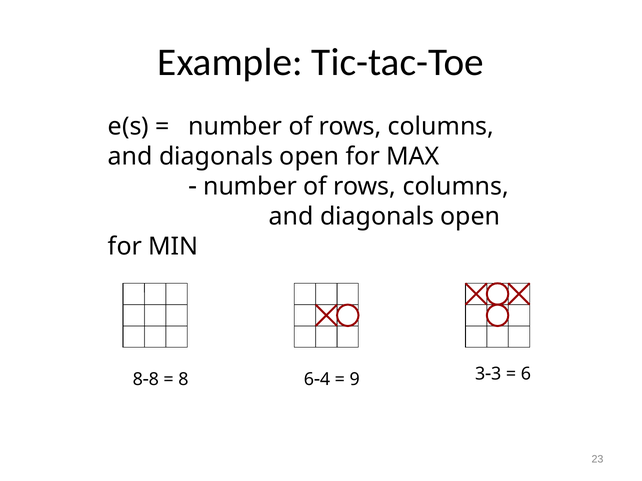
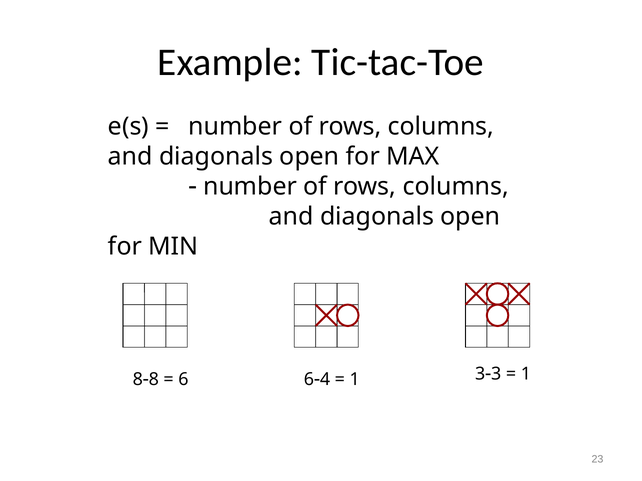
8: 8 -> 6
9 at (355, 380): 9 -> 1
6 at (526, 374): 6 -> 1
